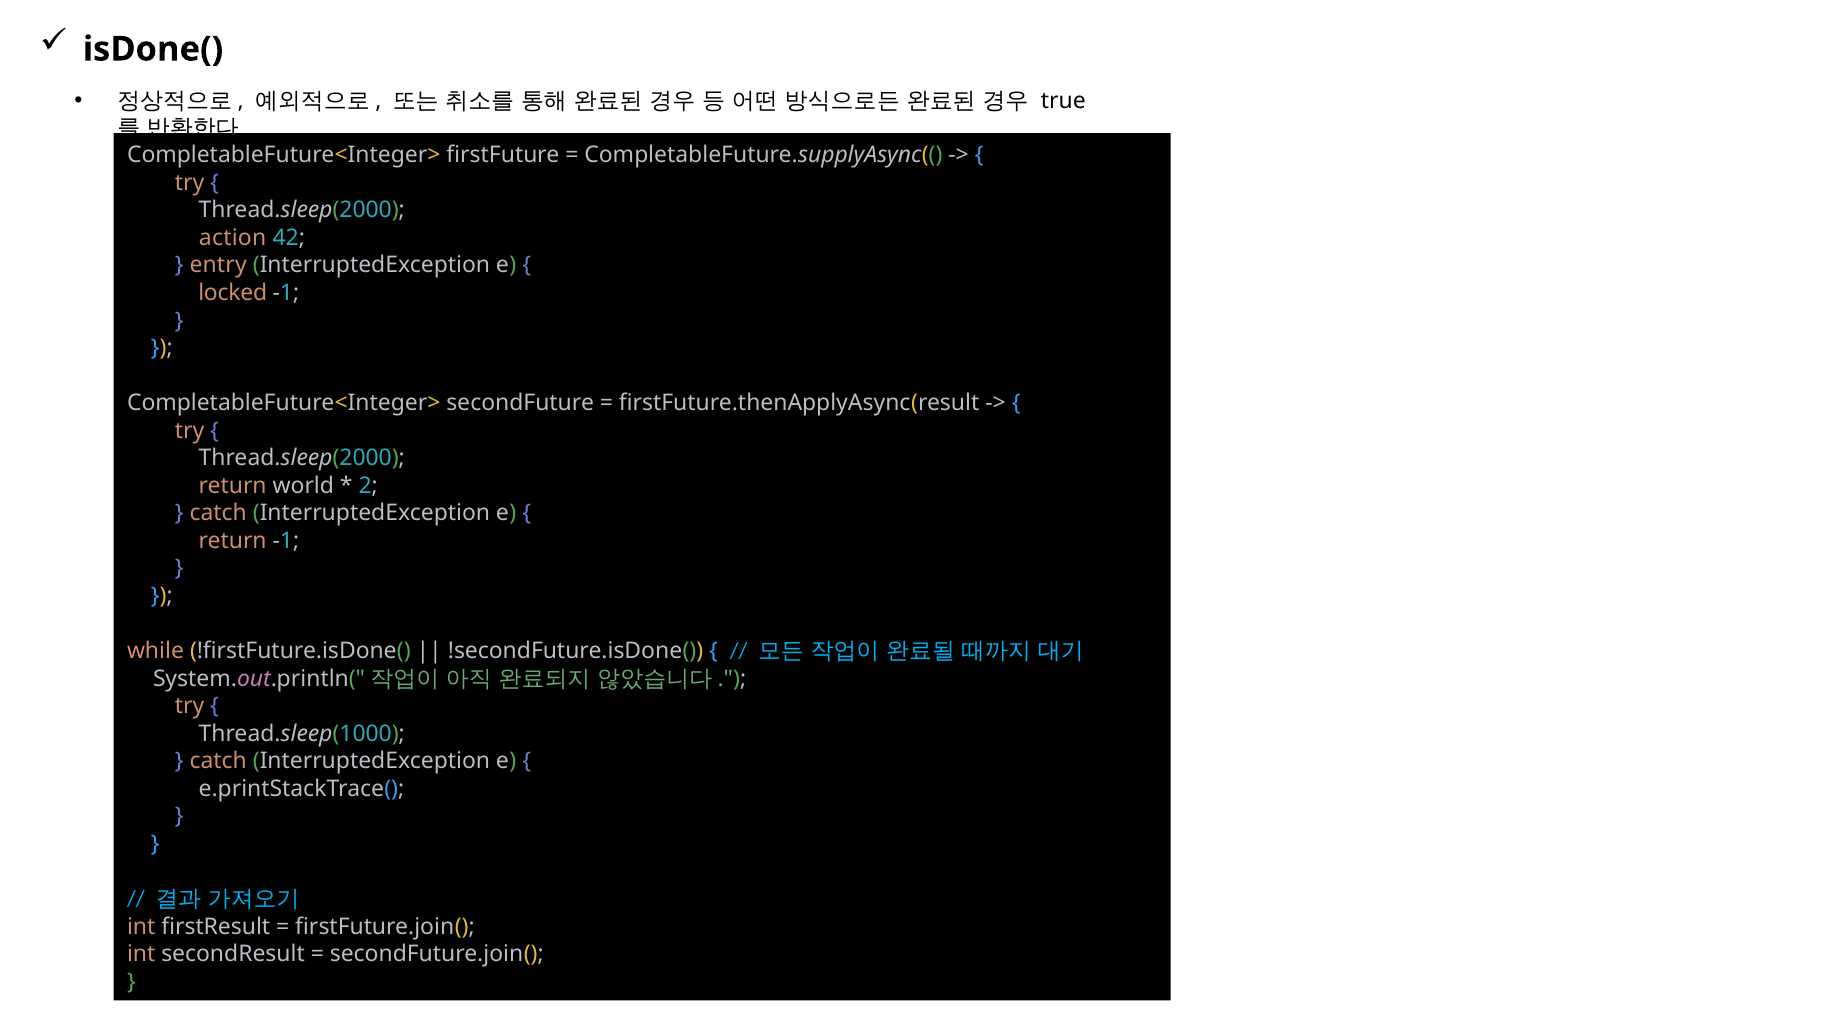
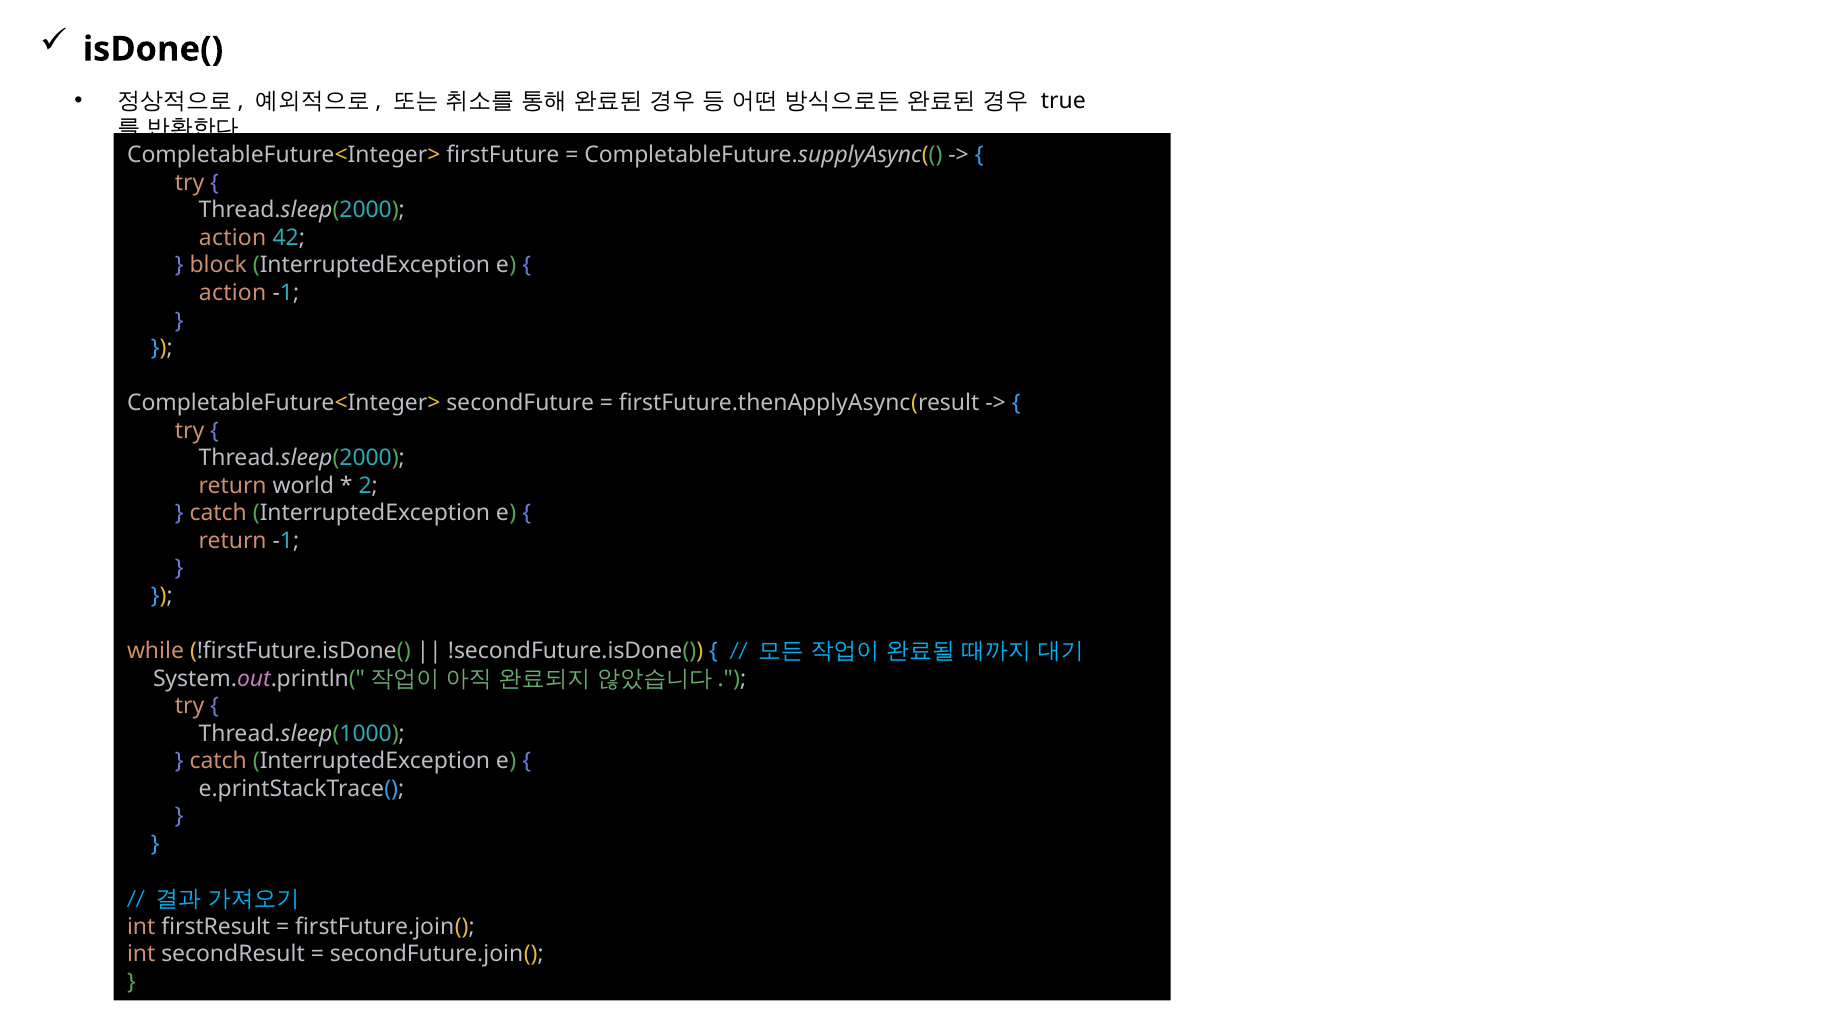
entry: entry -> block
locked at (233, 293): locked -> action
